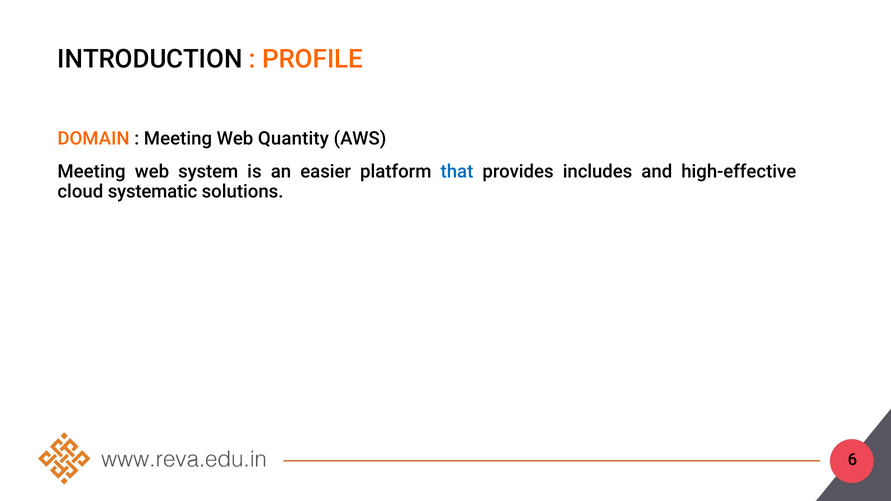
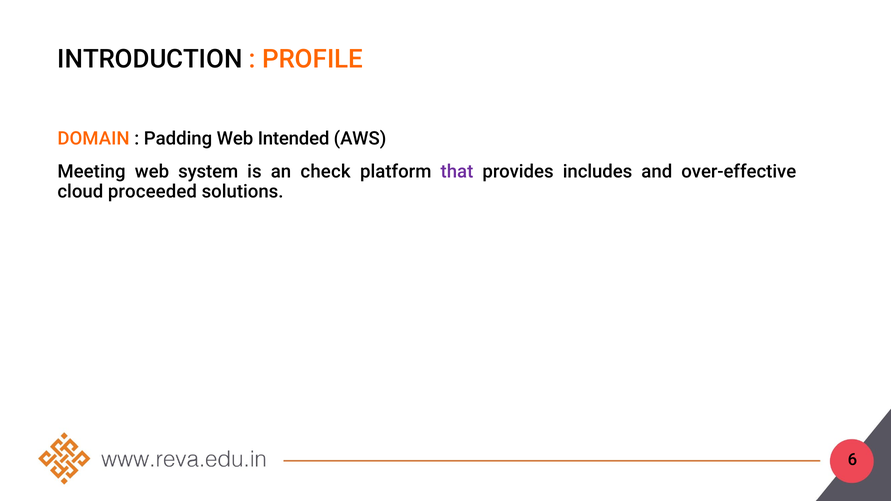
Meeting at (178, 139): Meeting -> Padding
Quantity: Quantity -> Intended
easier: easier -> check
that colour: blue -> purple
high-effective: high-effective -> over-effective
systematic: systematic -> proceeded
